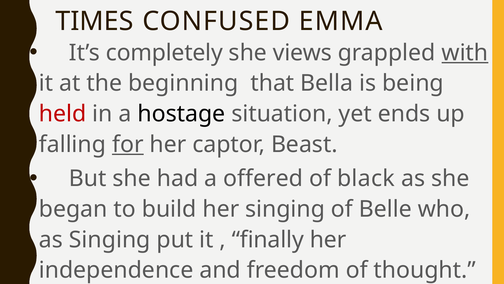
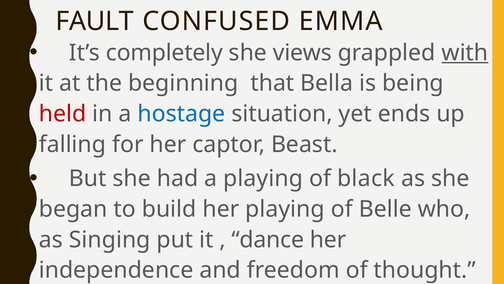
TIMES: TIMES -> FAULT
hostage colour: black -> blue
for underline: present -> none
a offered: offered -> playing
her singing: singing -> playing
finally: finally -> dance
